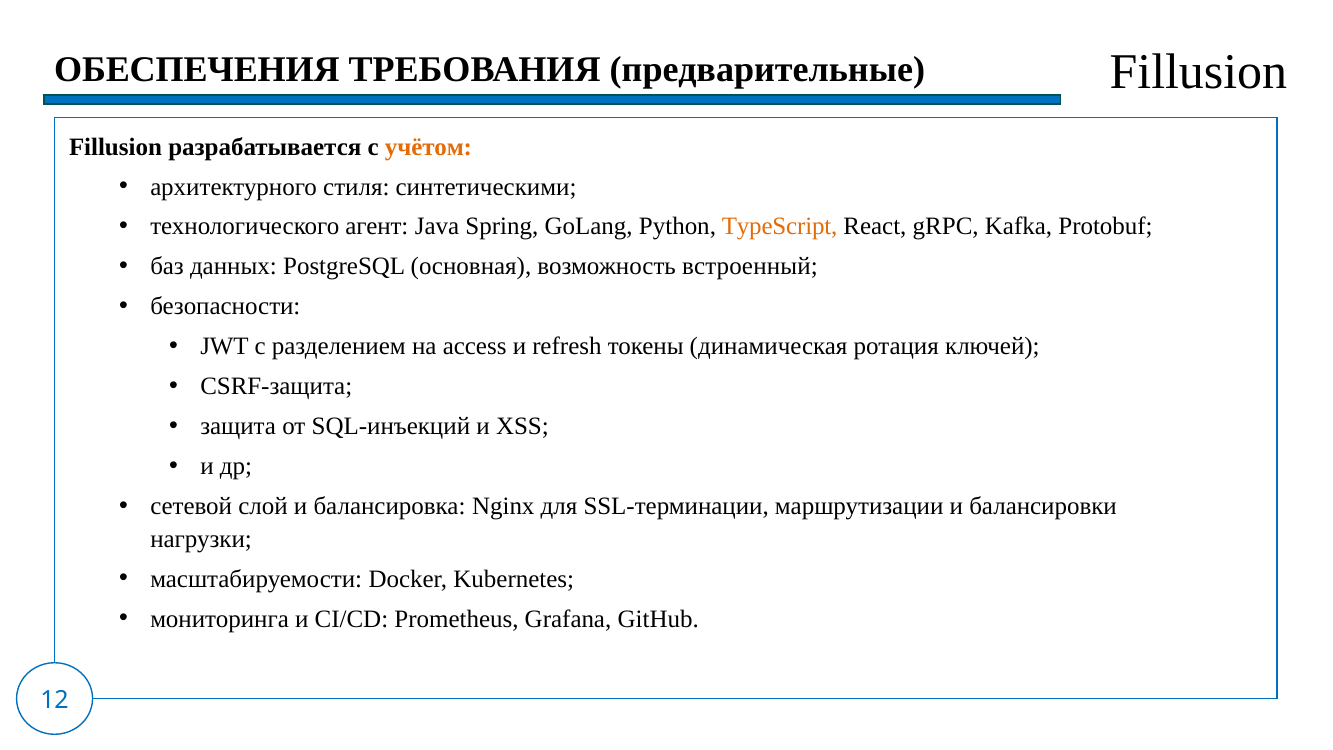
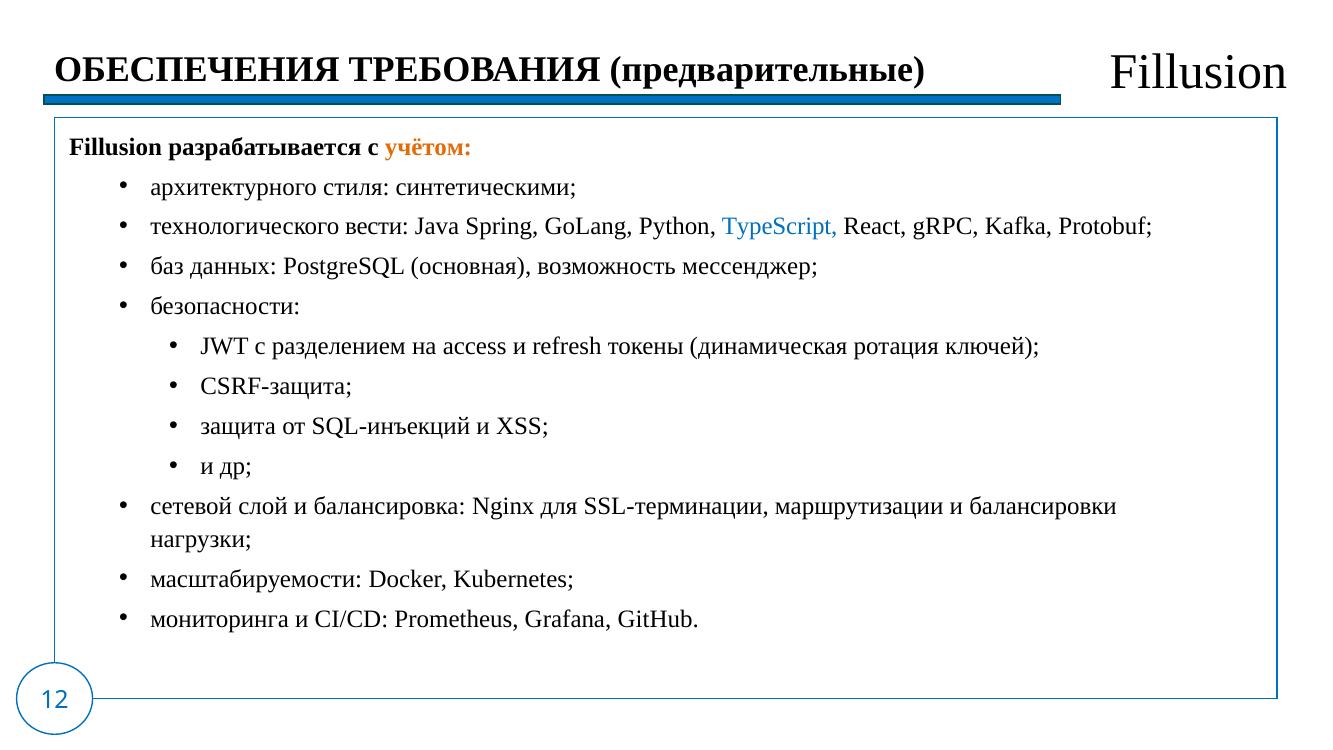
агент: агент -> вести
TypeScript colour: orange -> blue
встроенный: встроенный -> мессенджер
